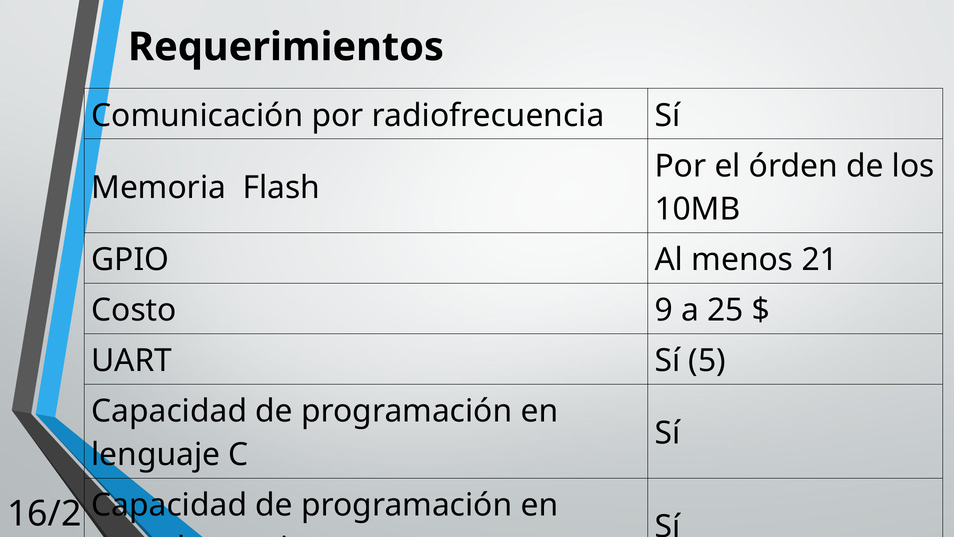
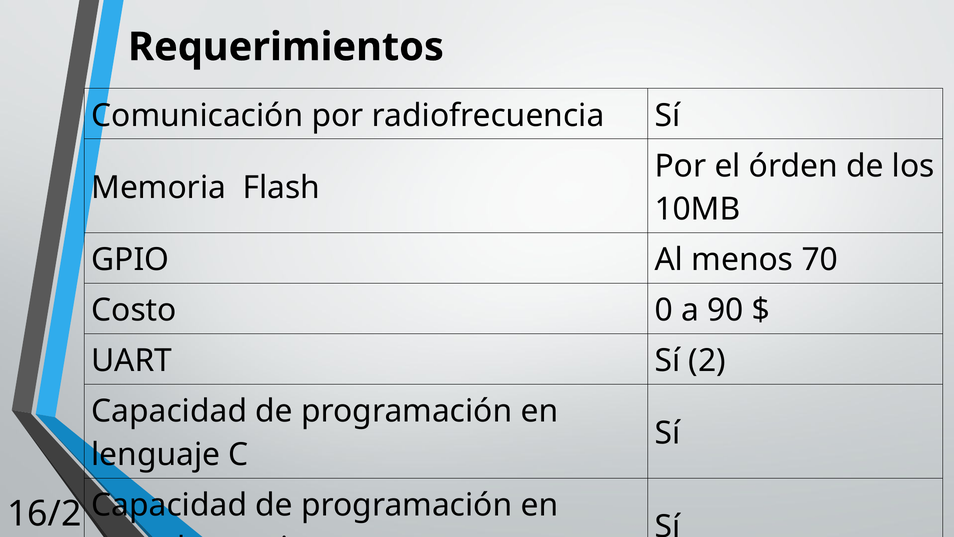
21: 21 -> 70
9: 9 -> 0
25: 25 -> 90
5: 5 -> 2
